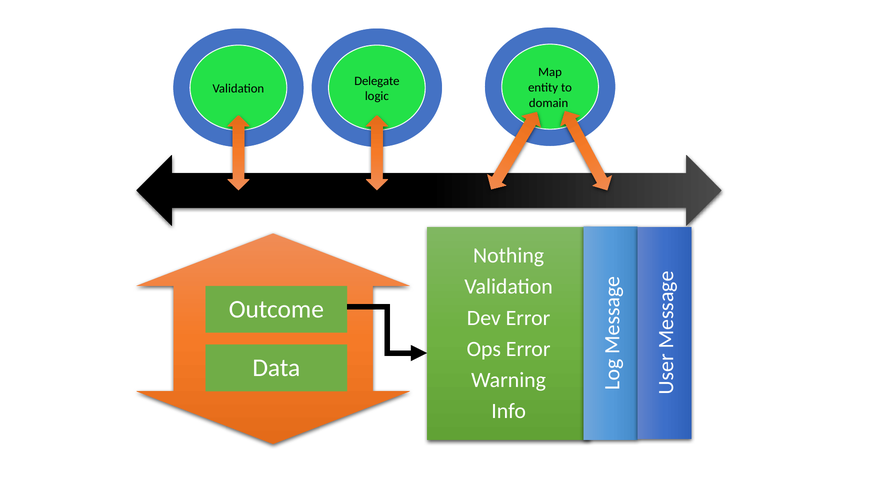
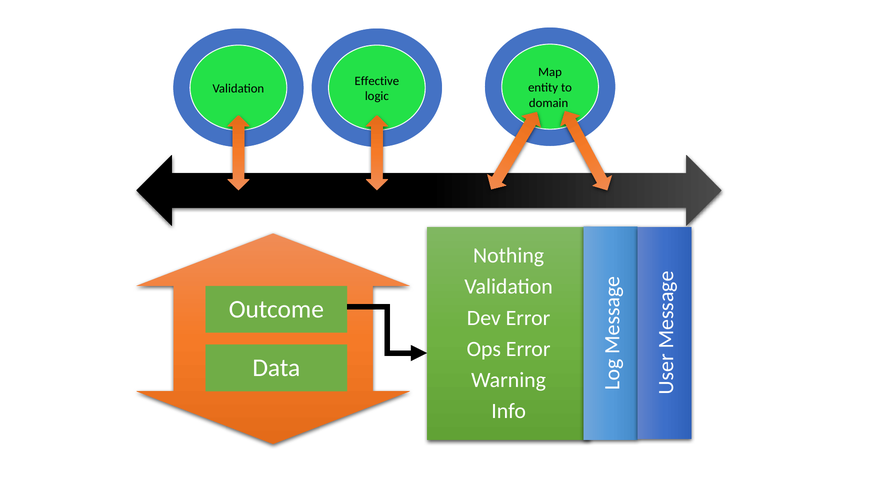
Delegate: Delegate -> Effective
